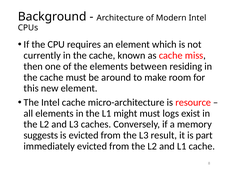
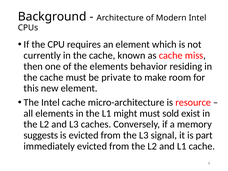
between: between -> behavior
around: around -> private
logs: logs -> sold
result: result -> signal
